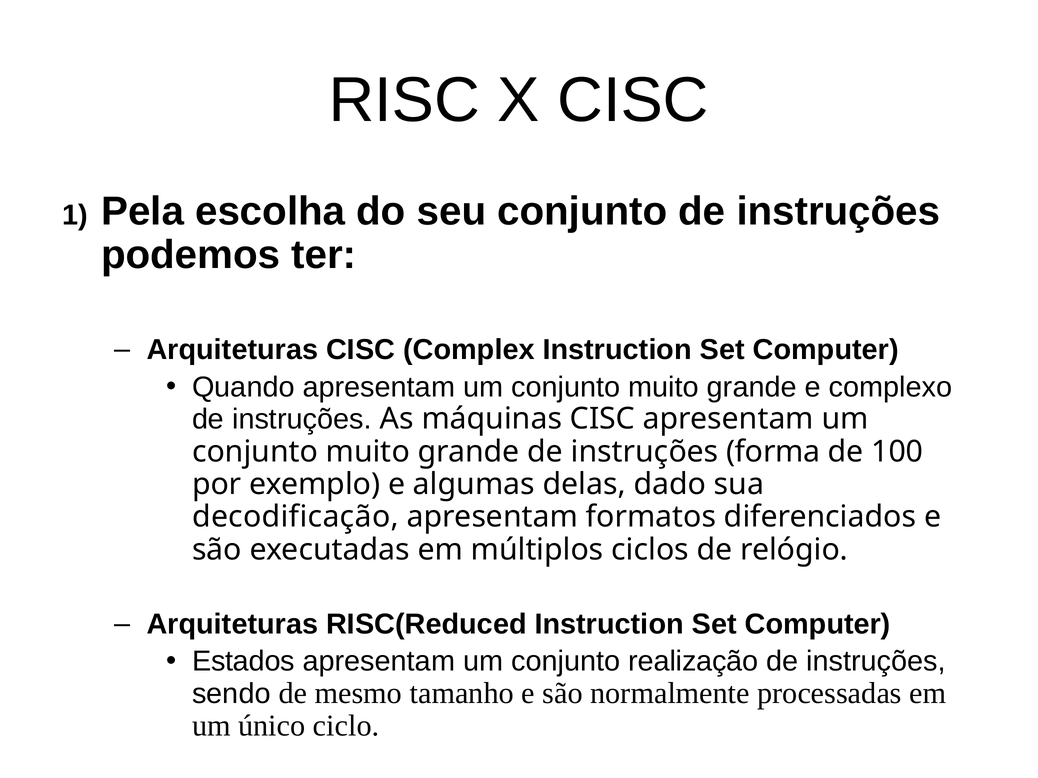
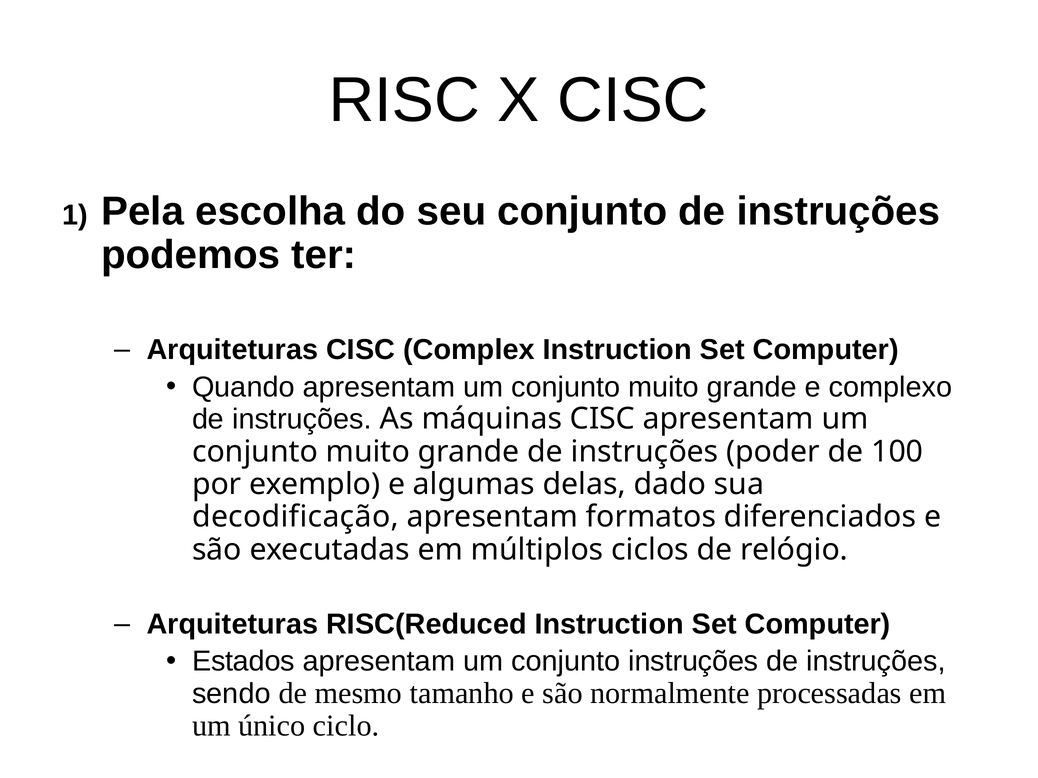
forma: forma -> poder
conjunto realização: realização -> instruções
